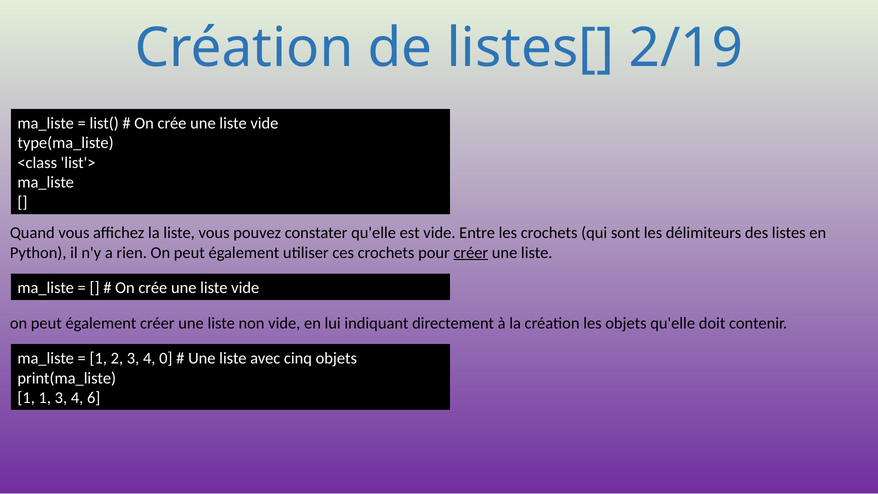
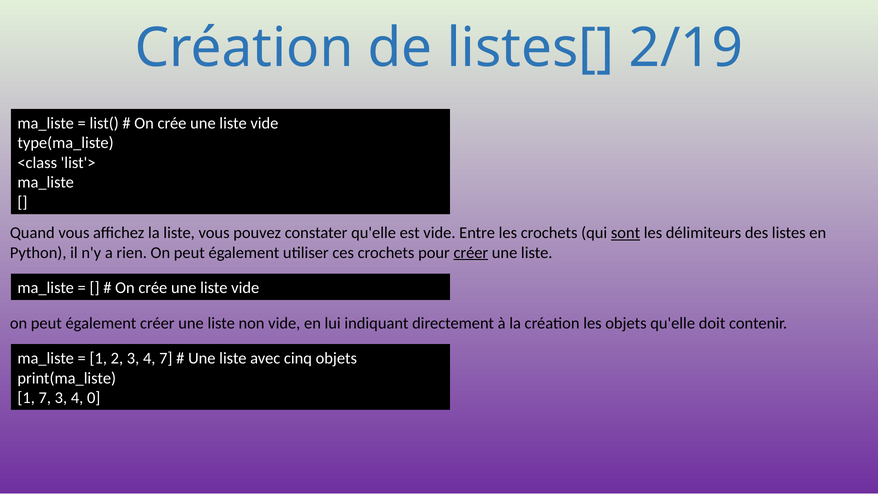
sont underline: none -> present
4 0: 0 -> 7
1 1: 1 -> 7
6: 6 -> 0
